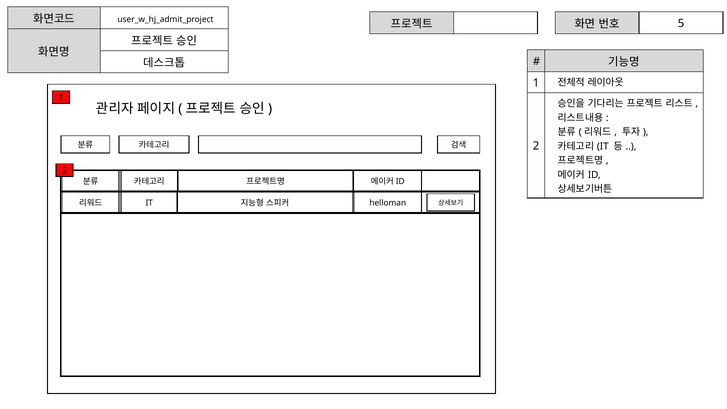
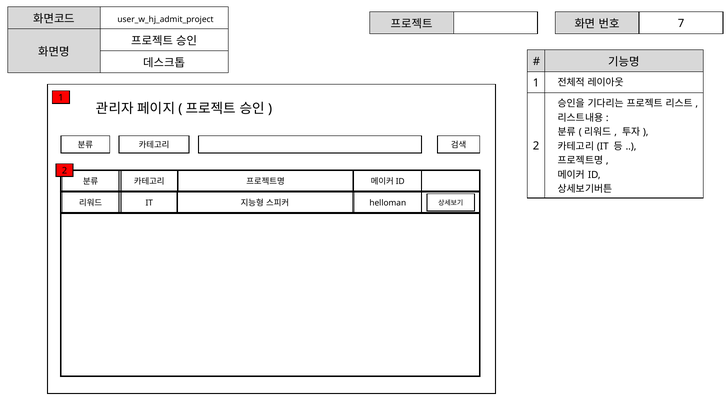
5: 5 -> 7
